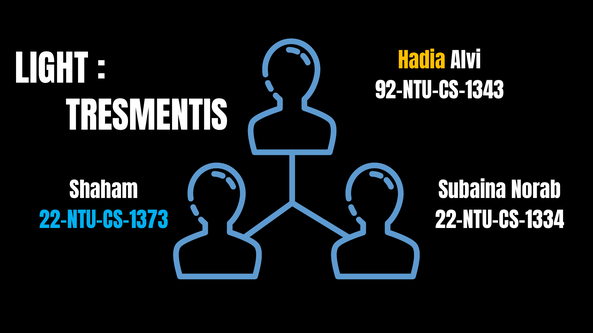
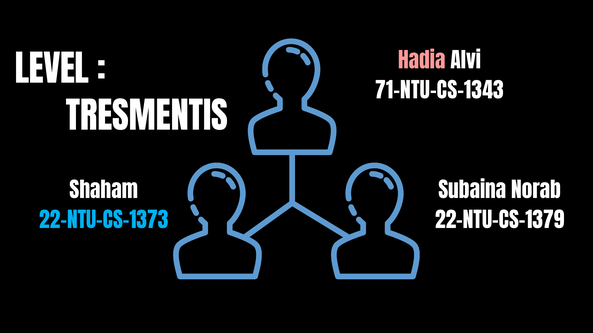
Hadia colour: yellow -> pink
LIGHT: LIGHT -> LEVEL
92-NTU-CS-1343: 92-NTU-CS-1343 -> 71-NTU-CS-1343
22-NTU-CS-1334: 22-NTU-CS-1334 -> 22-NTU-CS-1379
